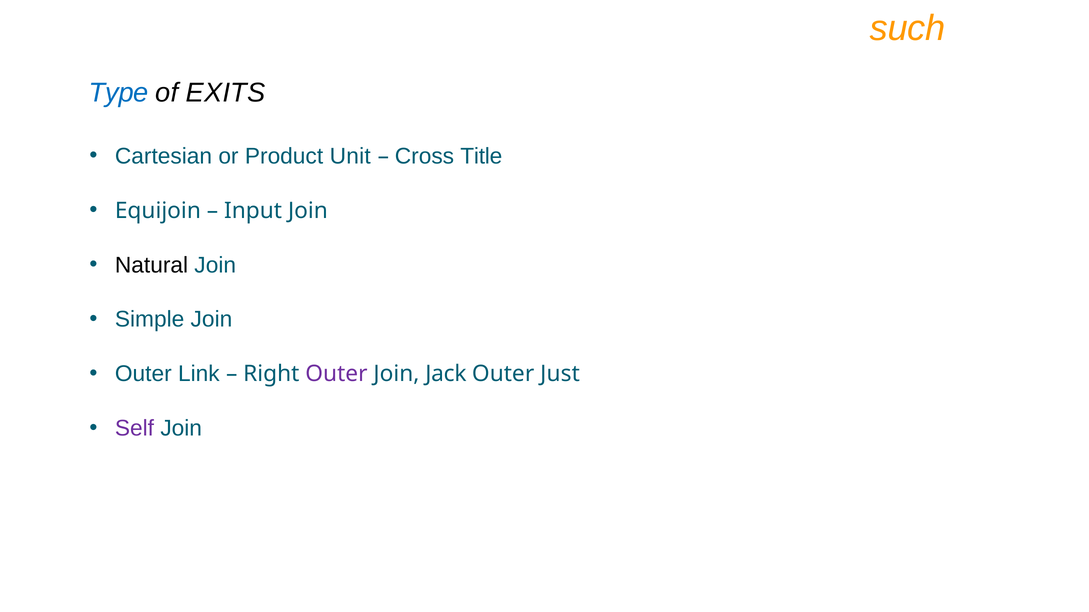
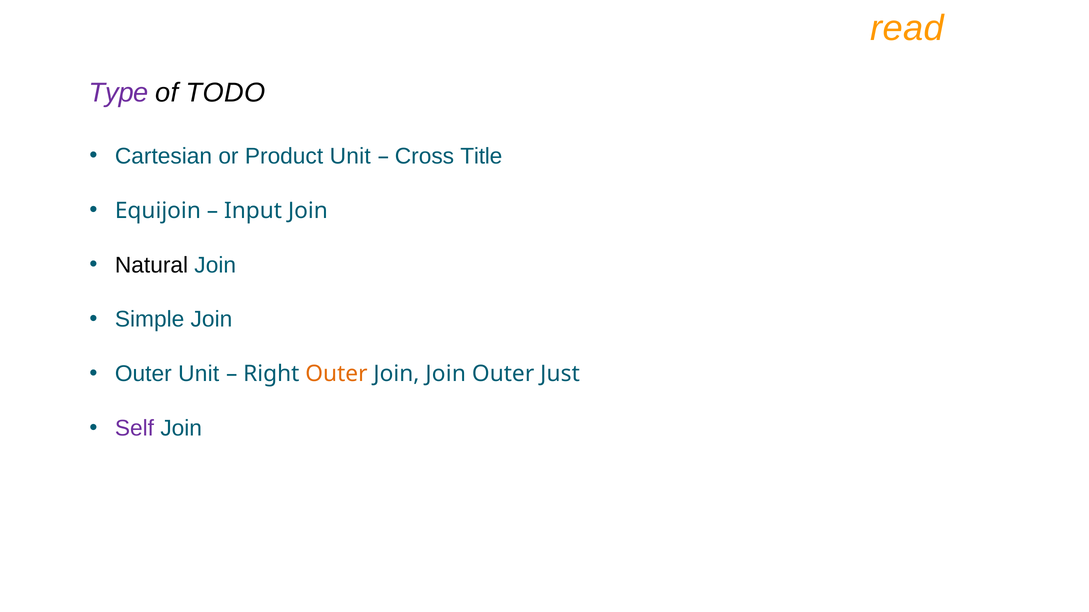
such: such -> read
Type colour: blue -> purple
EXITS: EXITS -> TODO
Outer Link: Link -> Unit
Outer at (336, 374) colour: purple -> orange
Join Jack: Jack -> Join
